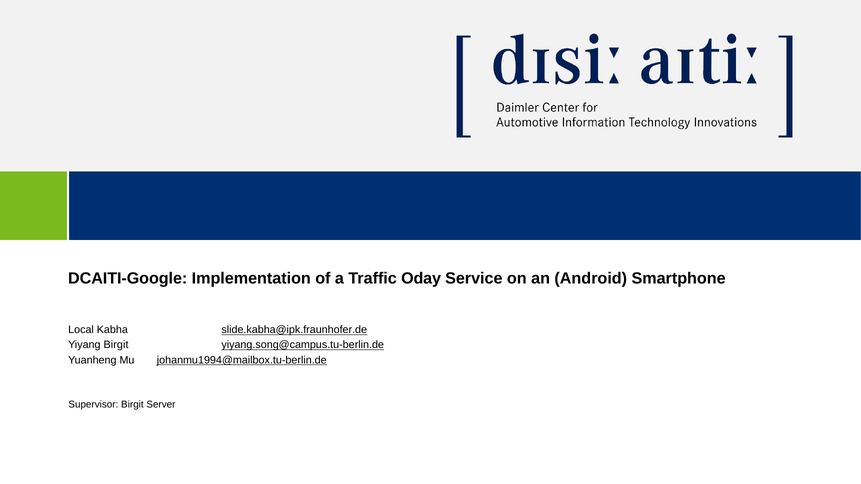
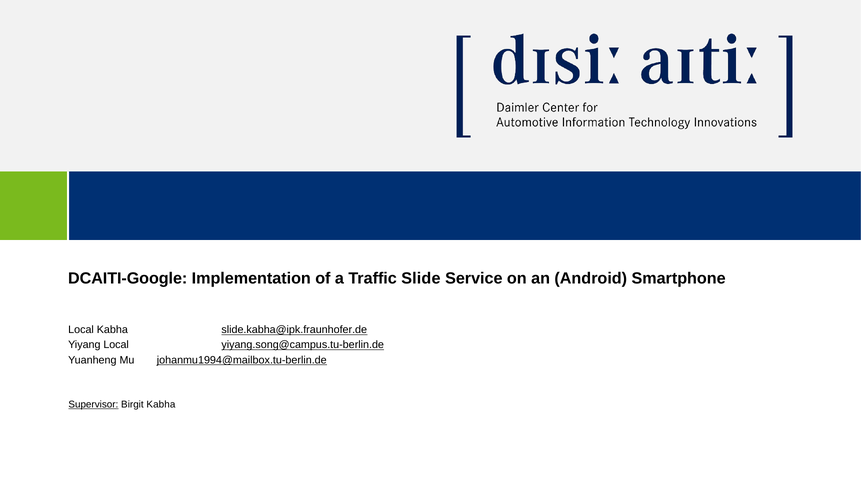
Oday: Oday -> Slide
Yiyang Birgit: Birgit -> Local
Supervisor underline: none -> present
Birgit Server: Server -> Kabha
